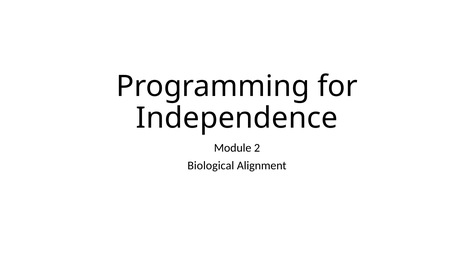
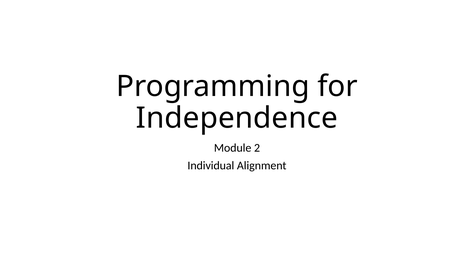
Biological: Biological -> Individual
